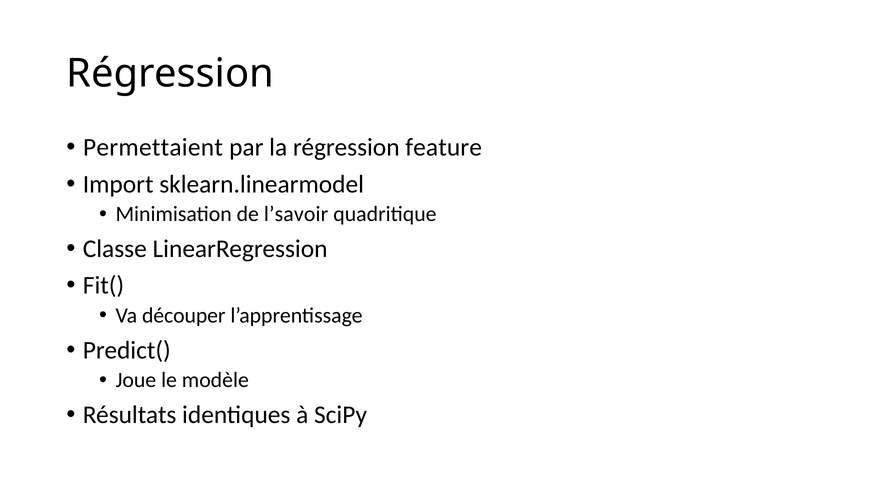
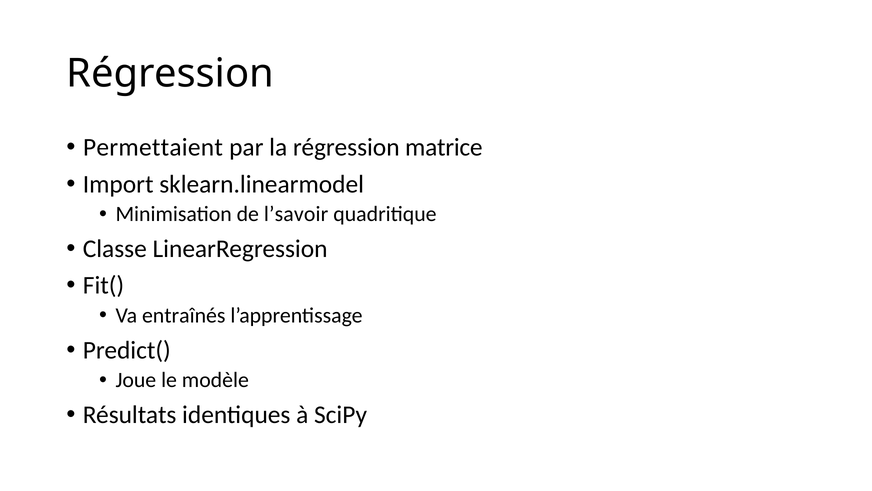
feature: feature -> matrice
découper: découper -> entraînés
